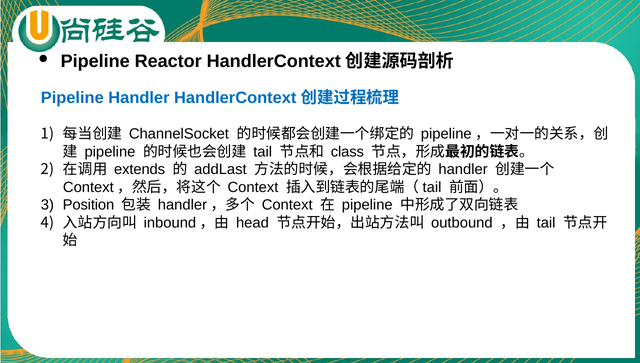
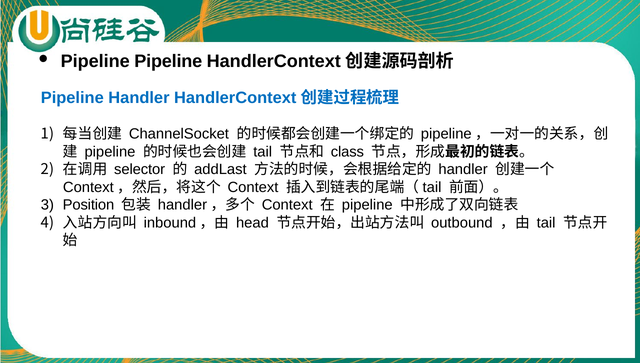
Pipeline Reactor: Reactor -> Pipeline
extends: extends -> selector
